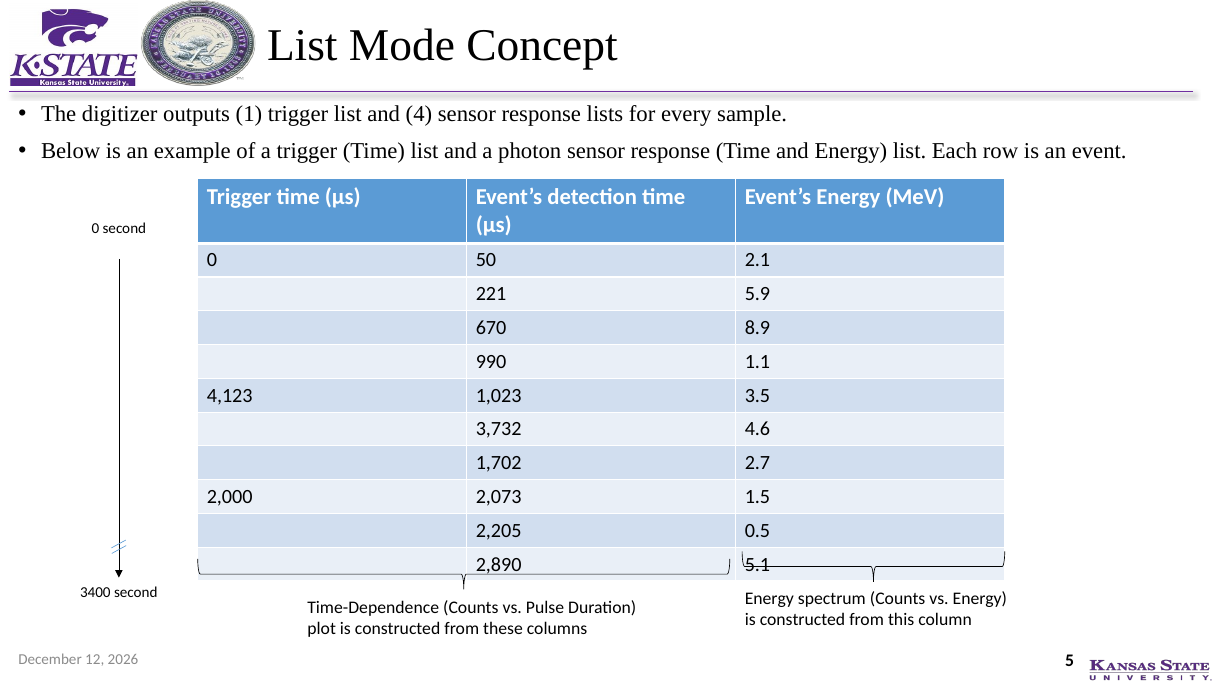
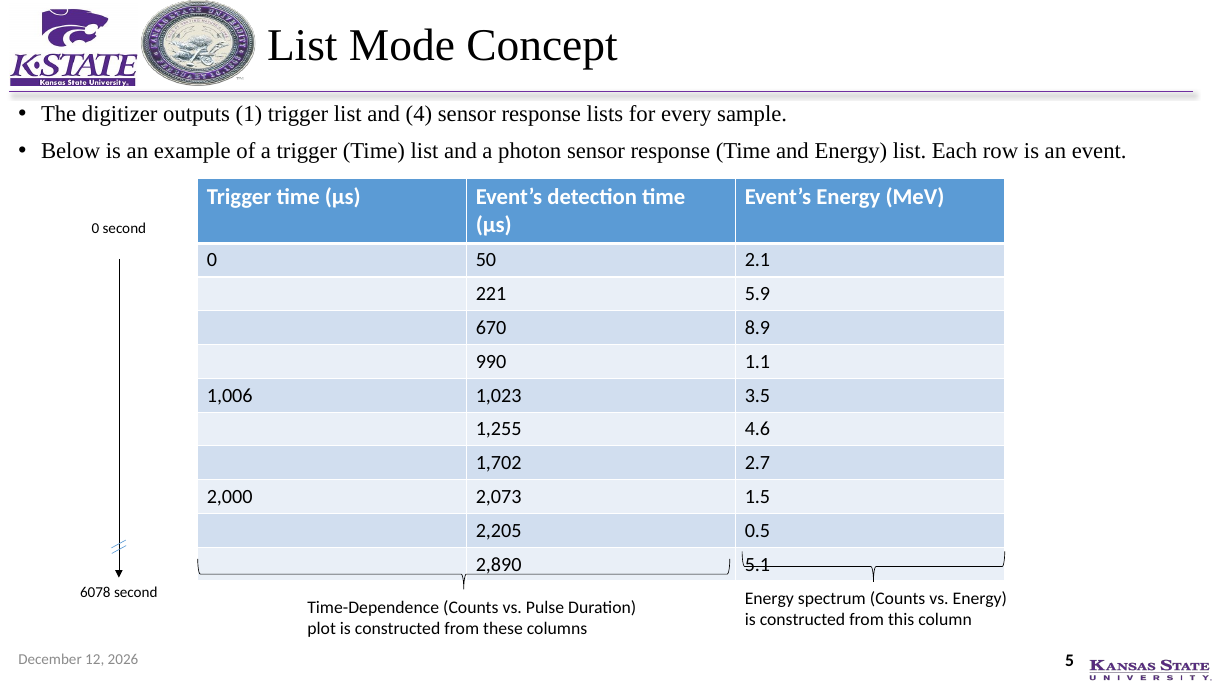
4,123: 4,123 -> 1,006
3,732: 3,732 -> 1,255
3400: 3400 -> 6078
